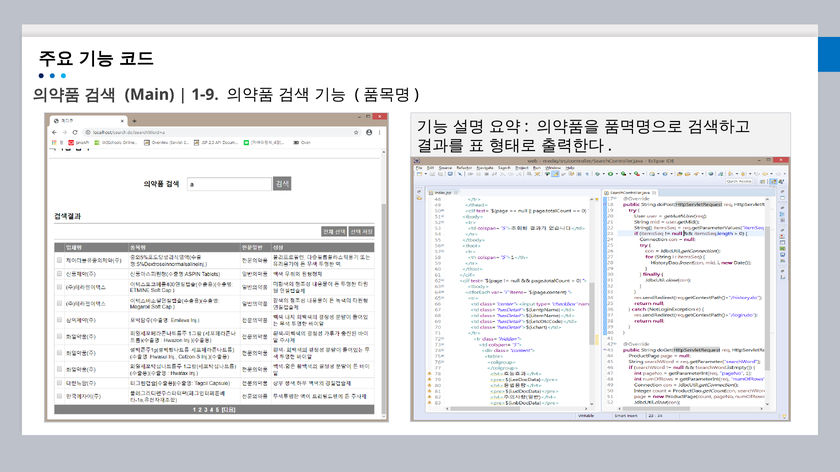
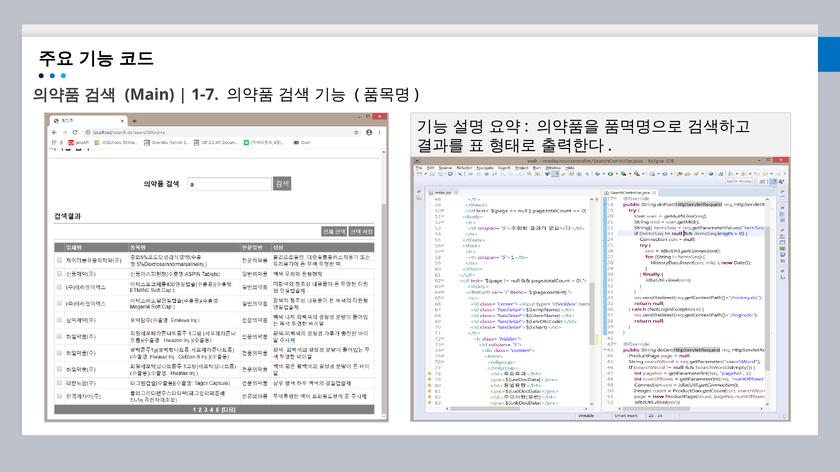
1-9: 1-9 -> 1-7
